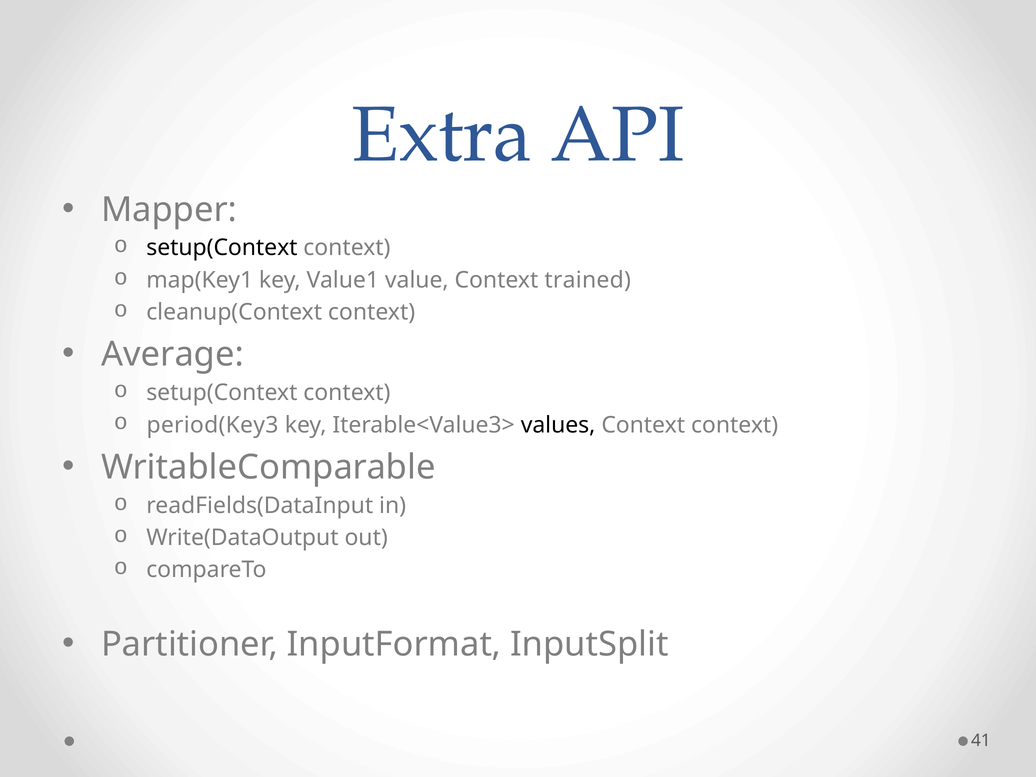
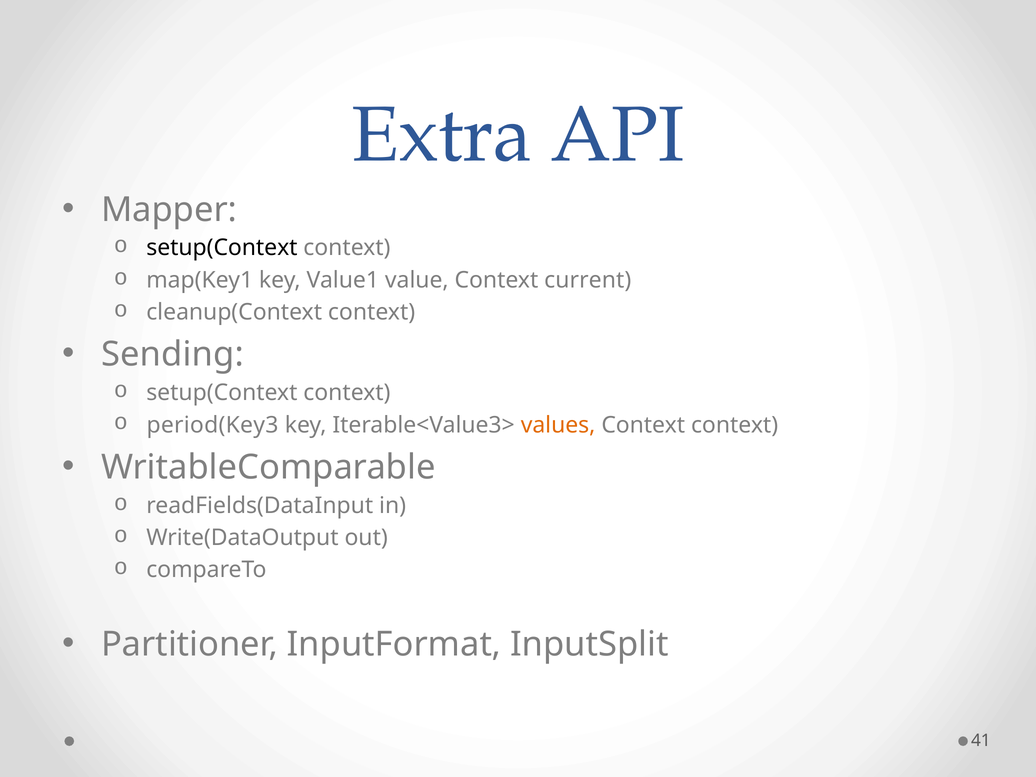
trained: trained -> current
Average: Average -> Sending
values colour: black -> orange
